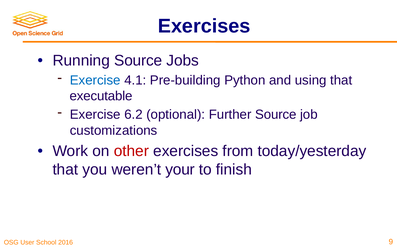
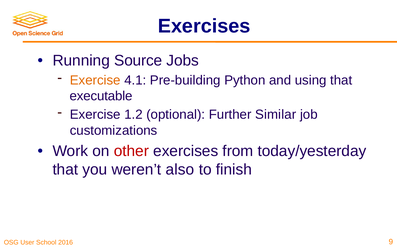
Exercise at (95, 80) colour: blue -> orange
6.2: 6.2 -> 1.2
Further Source: Source -> Similar
your: your -> also
